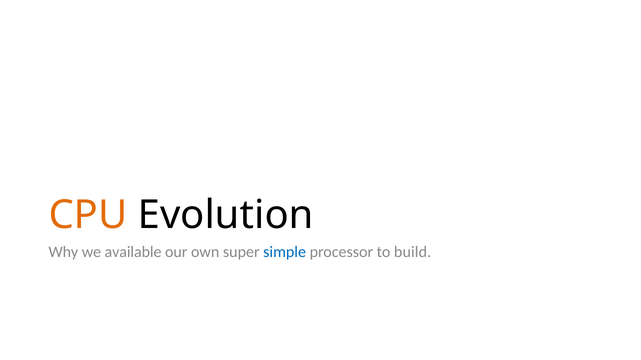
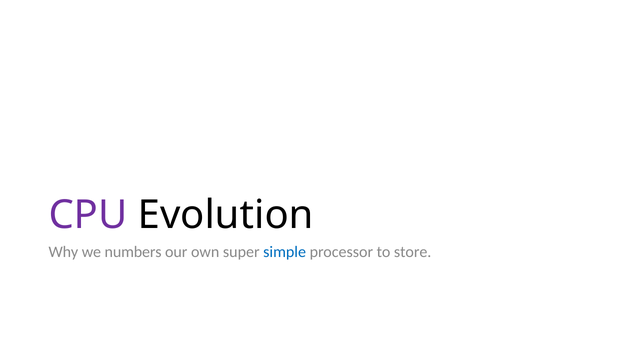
CPU colour: orange -> purple
available: available -> numbers
build: build -> store
